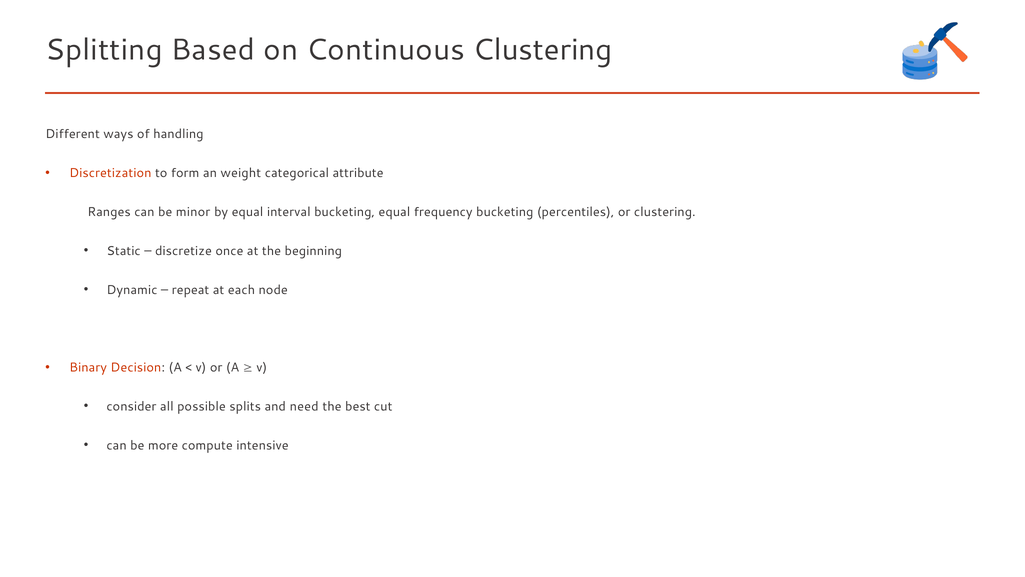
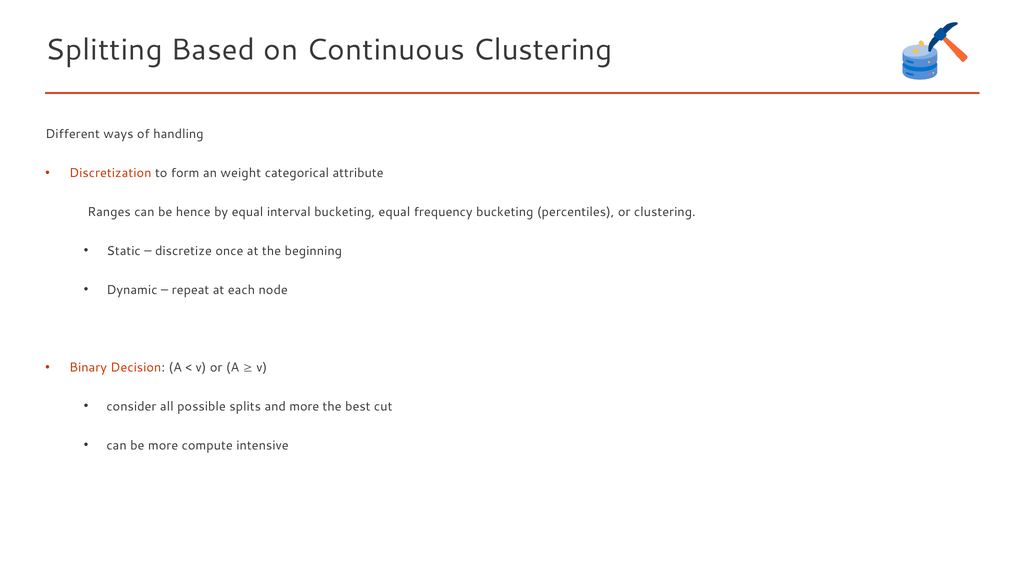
minor: minor -> hence
and need: need -> more
